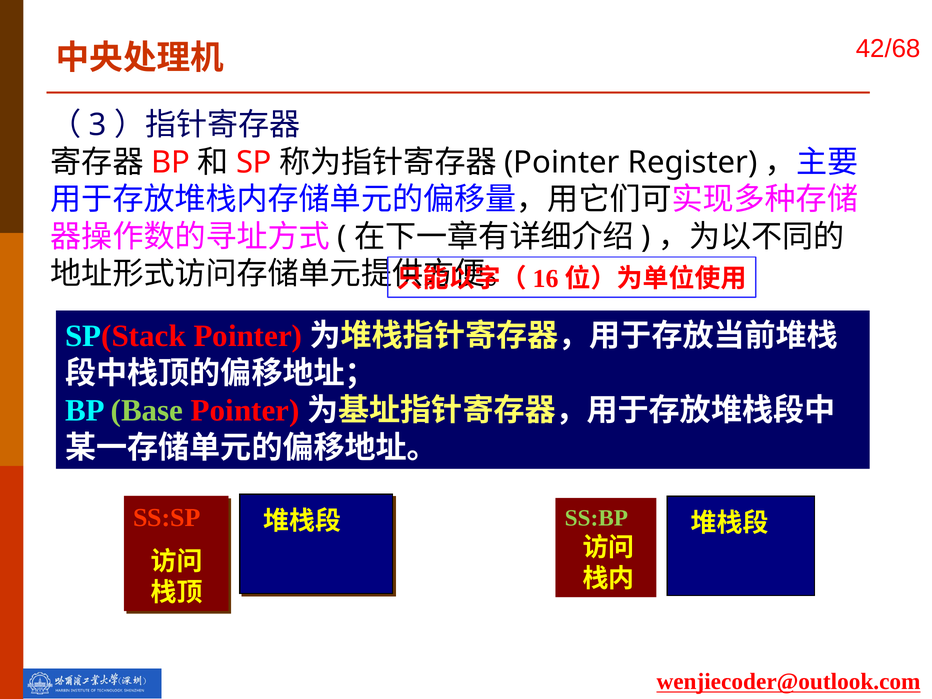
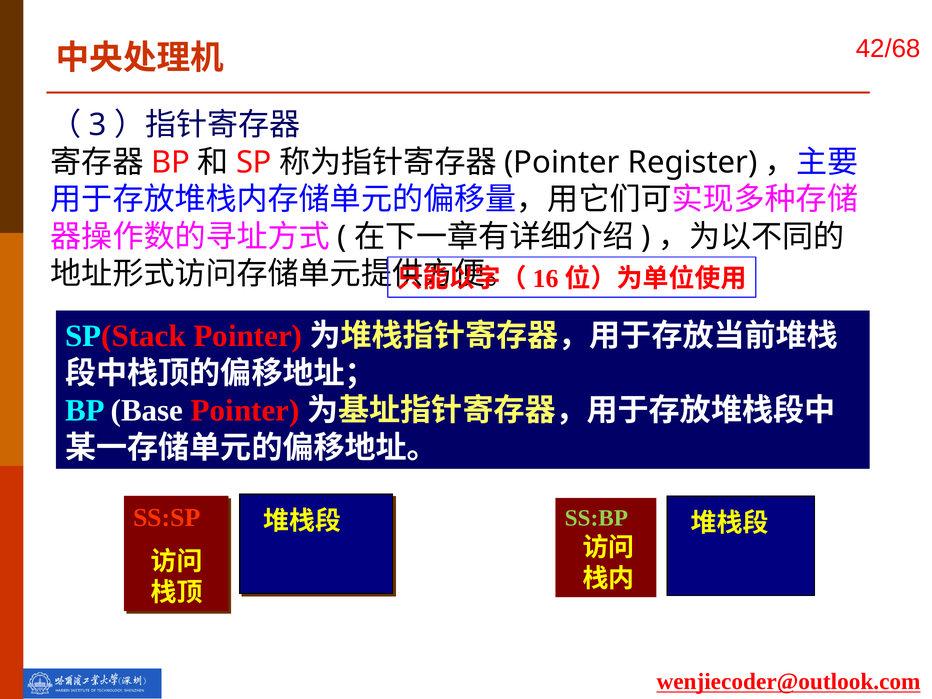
Base colour: light green -> white
